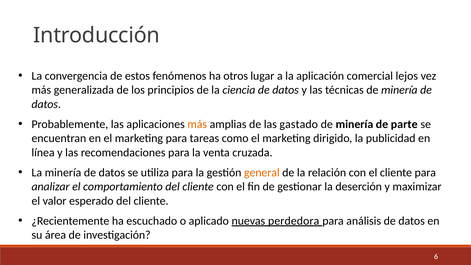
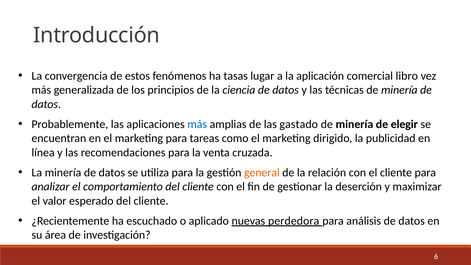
otros: otros -> tasas
lejos: lejos -> libro
más at (197, 124) colour: orange -> blue
parte: parte -> elegir
